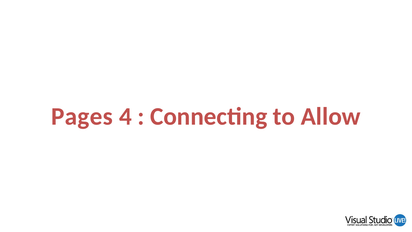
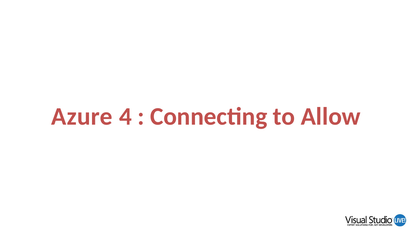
Pages: Pages -> Azure
